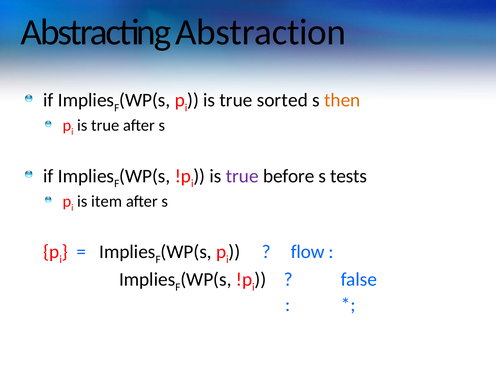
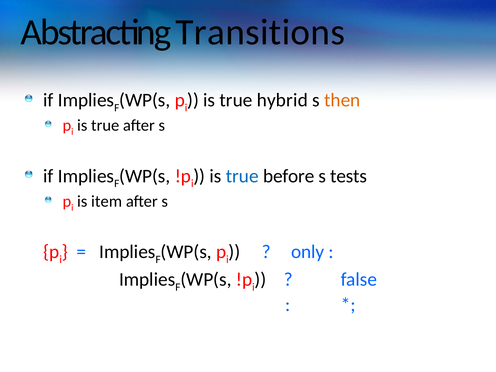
Abstraction: Abstraction -> Transitions
sorted: sorted -> hybrid
true at (242, 176) colour: purple -> blue
flow: flow -> only
